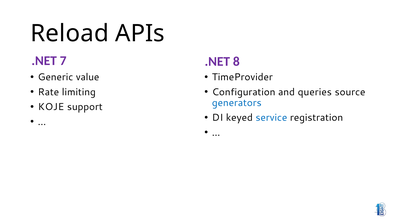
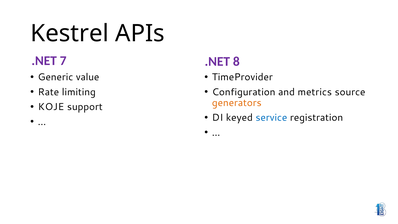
Reload: Reload -> Kestrel
queries: queries -> metrics
generators colour: blue -> orange
